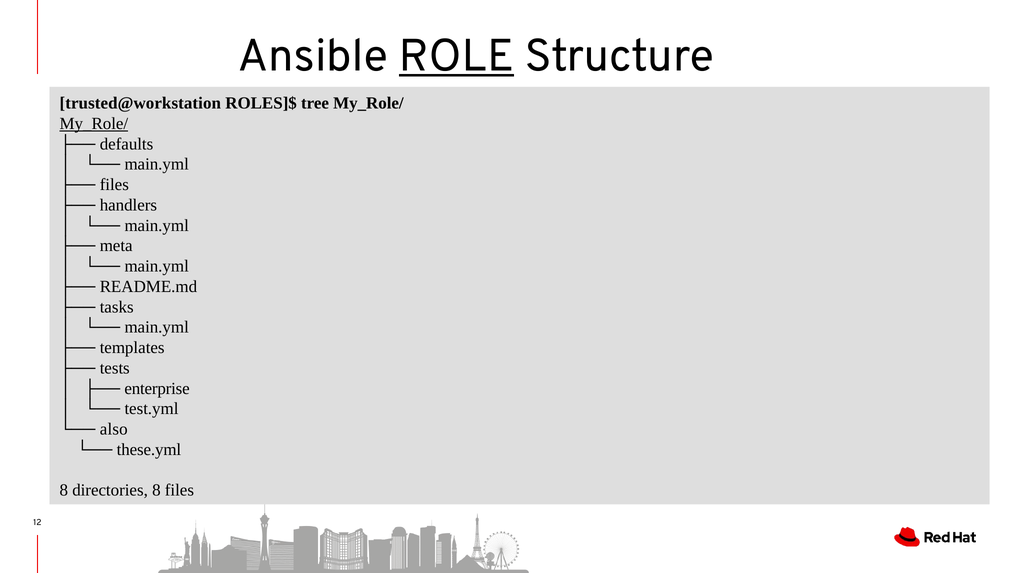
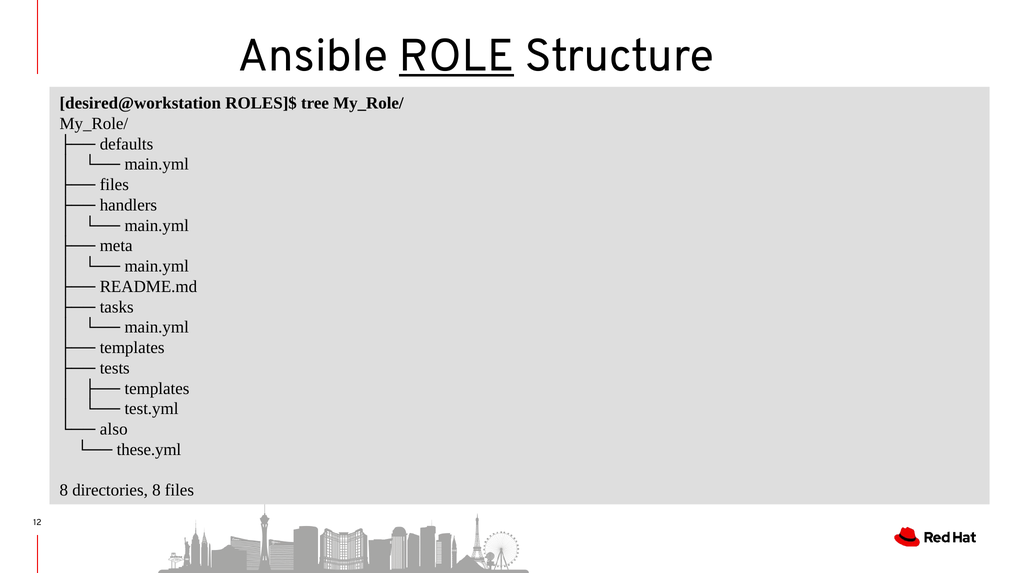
trusted@workstation: trusted@workstation -> desired@workstation
My_Role/ at (94, 124) underline: present -> none
enterprise at (157, 388): enterprise -> templates
